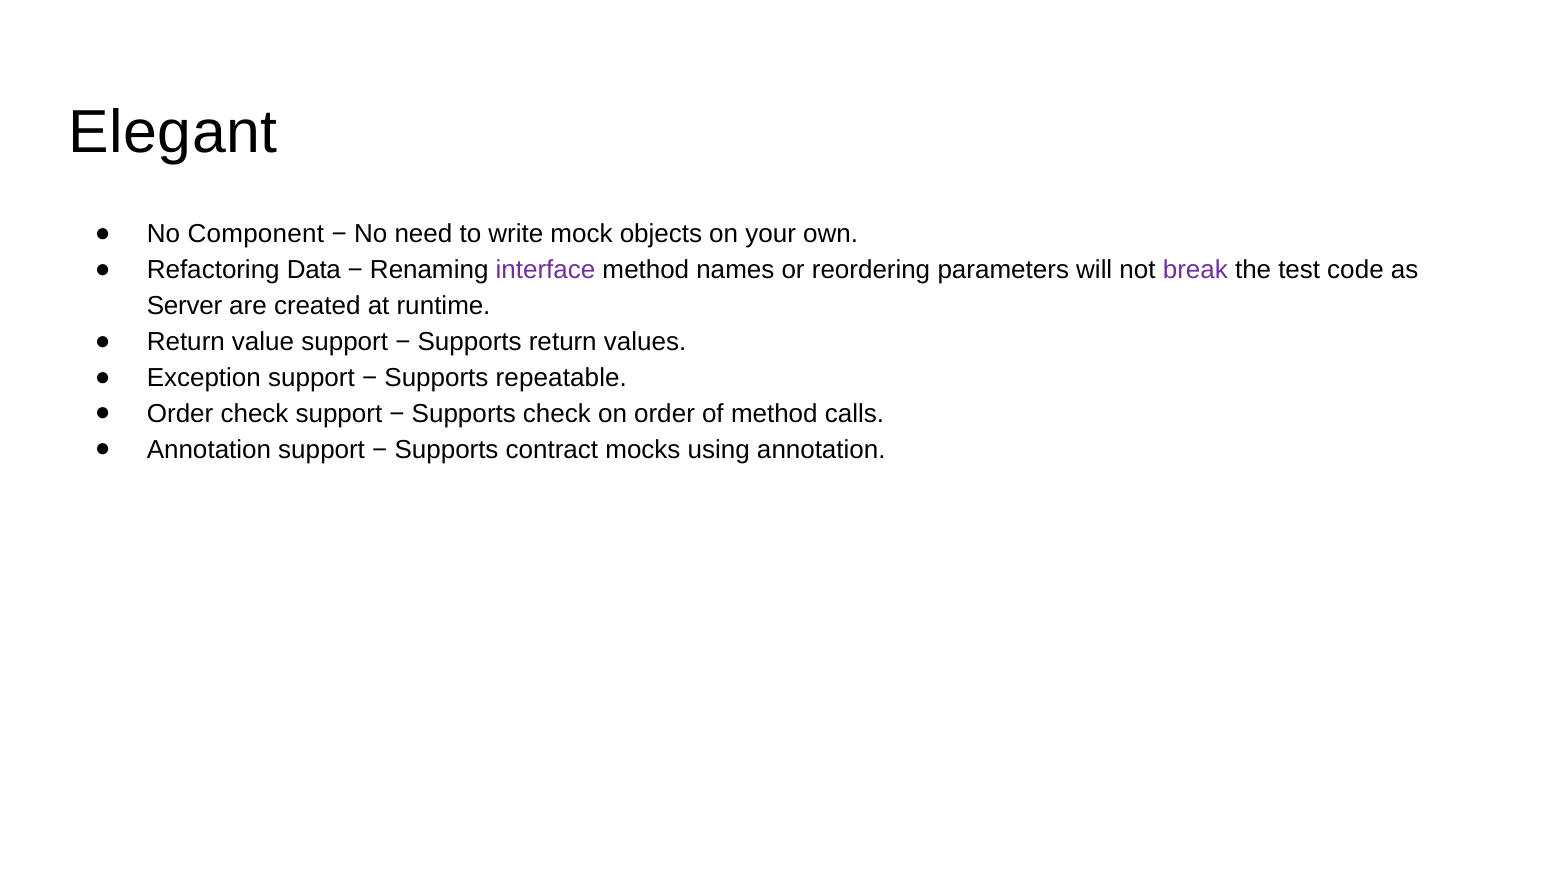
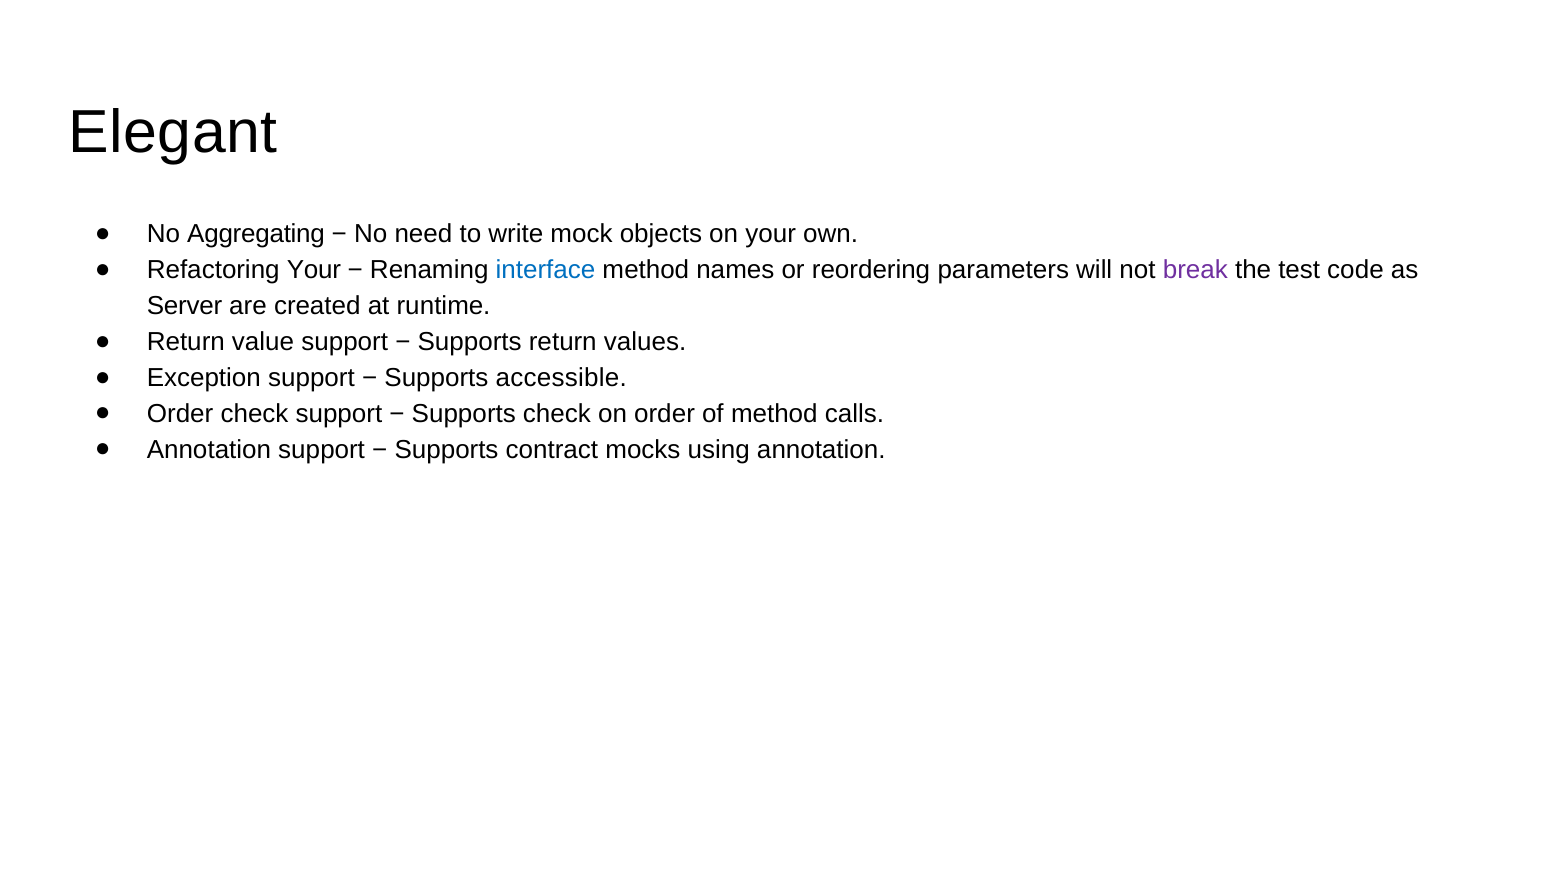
Component: Component -> Aggregating
Refactoring Data: Data -> Your
interface colour: purple -> blue
repeatable: repeatable -> accessible
